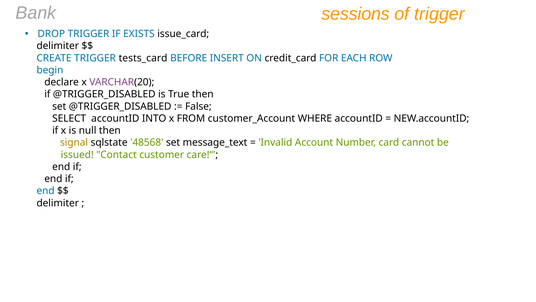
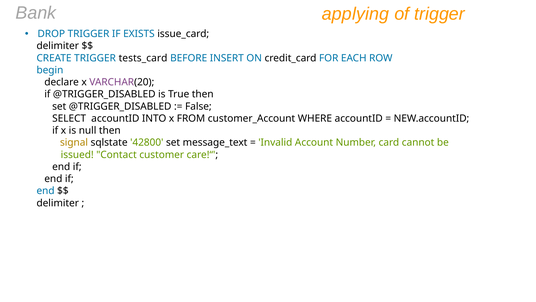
sessions: sessions -> applying
48568: 48568 -> 42800
